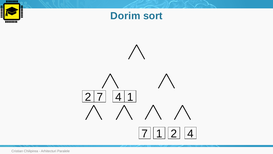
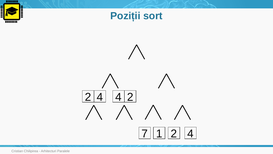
Dorim: Dorim -> Poziții
7 at (100, 97): 7 -> 4
4 1: 1 -> 2
